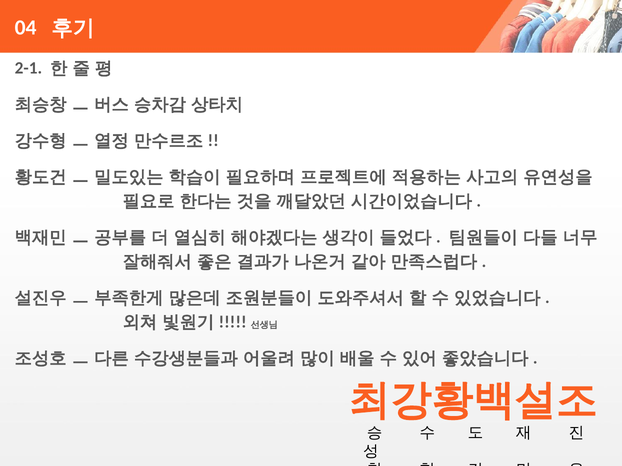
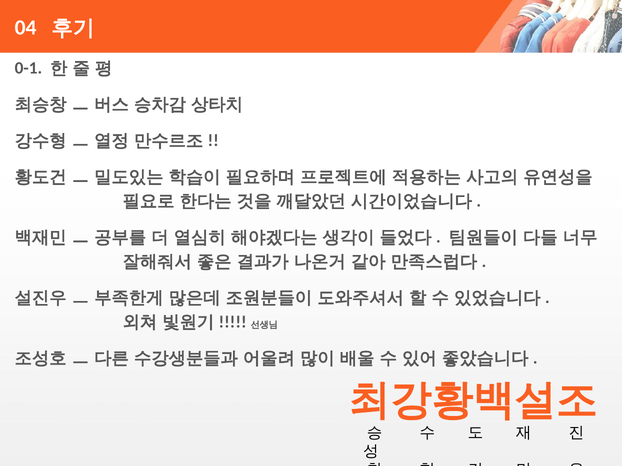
2-1: 2-1 -> 0-1
